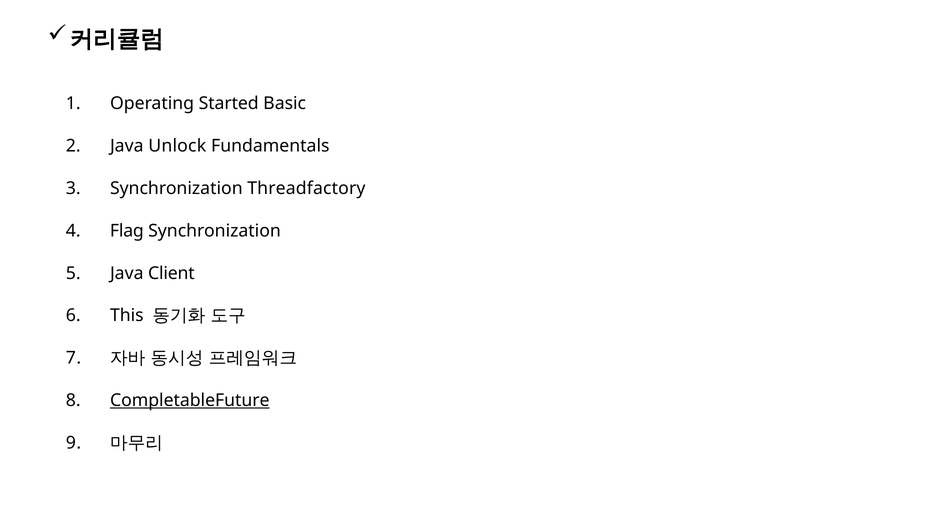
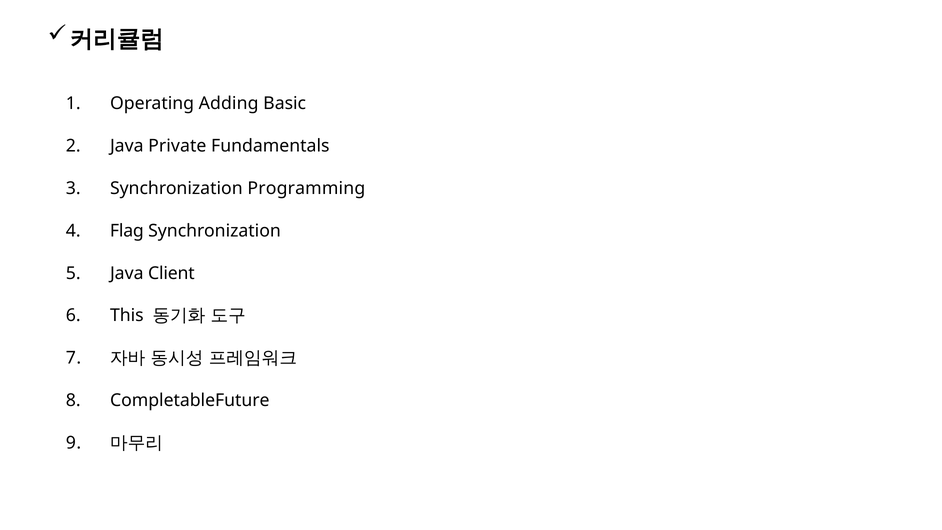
Started: Started -> Adding
Unlock: Unlock -> Private
Threadfactory: Threadfactory -> Programming
CompletableFuture underline: present -> none
